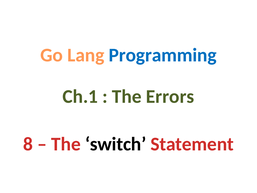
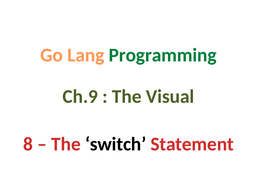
Programming colour: blue -> green
Ch.1: Ch.1 -> Ch.9
Errors: Errors -> Visual
